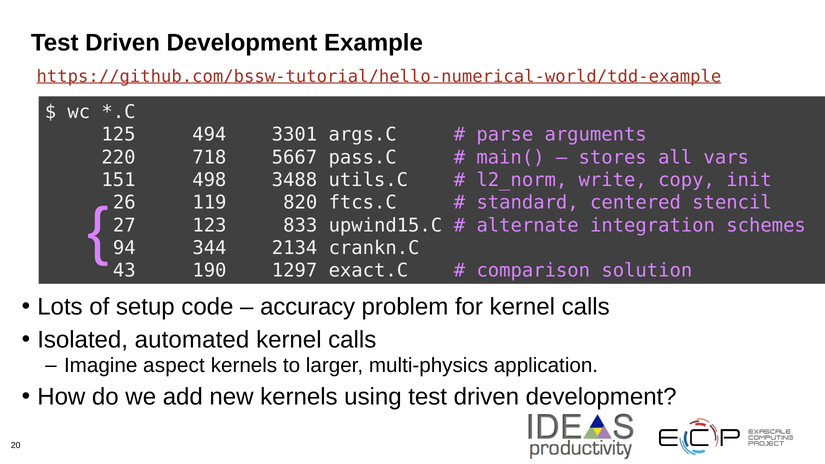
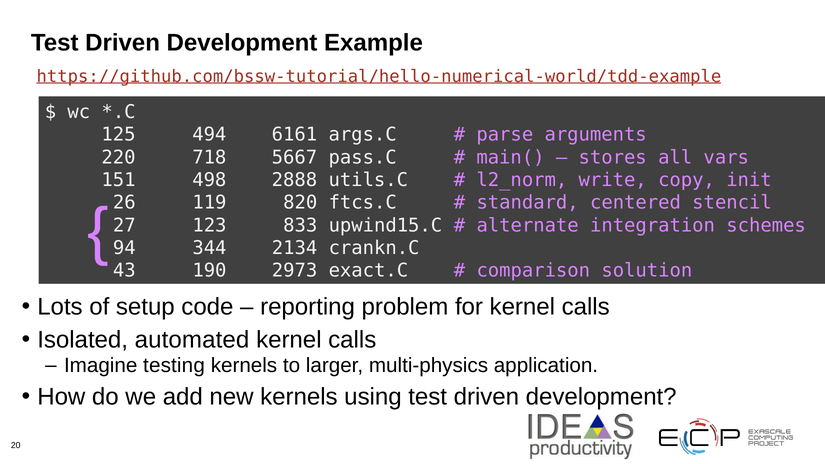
3301: 3301 -> 6161
3488: 3488 -> 2888
1297: 1297 -> 2973
accuracy: accuracy -> reporting
aspect: aspect -> testing
